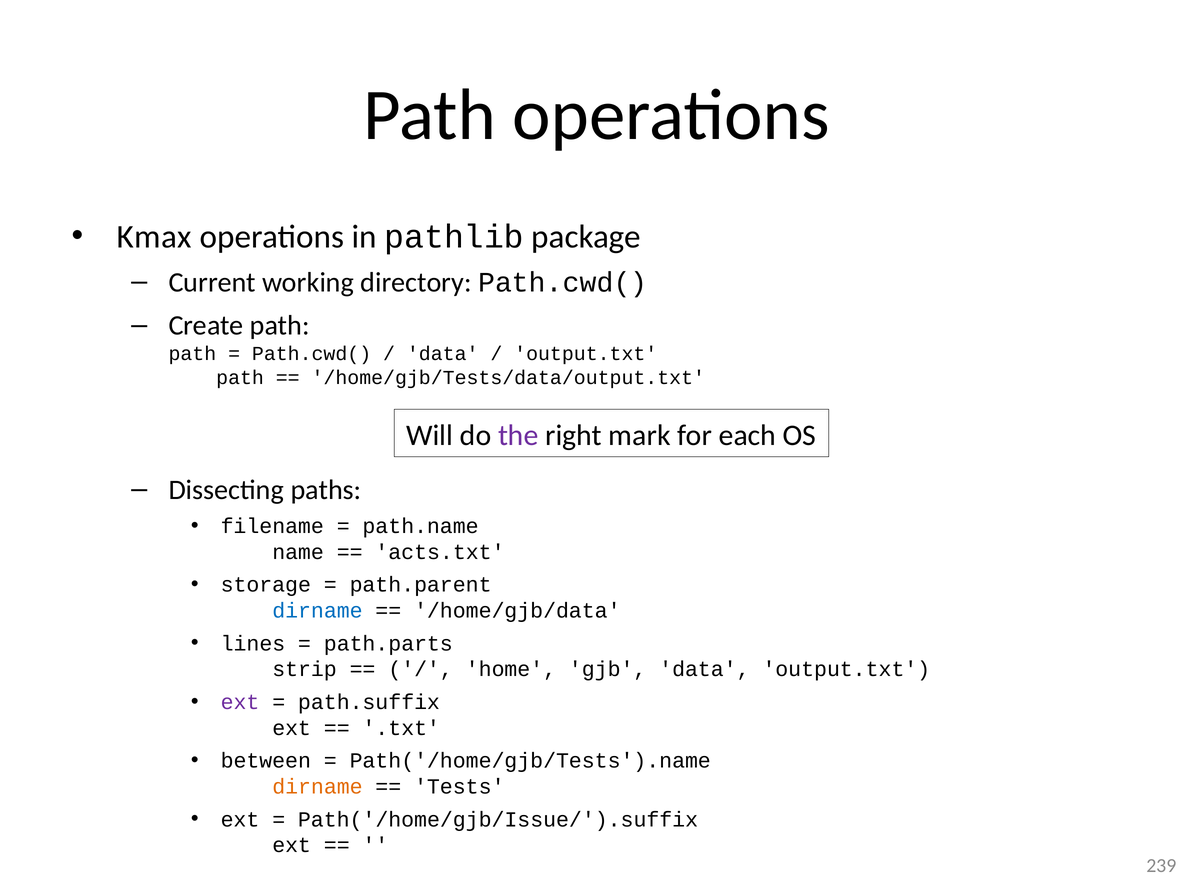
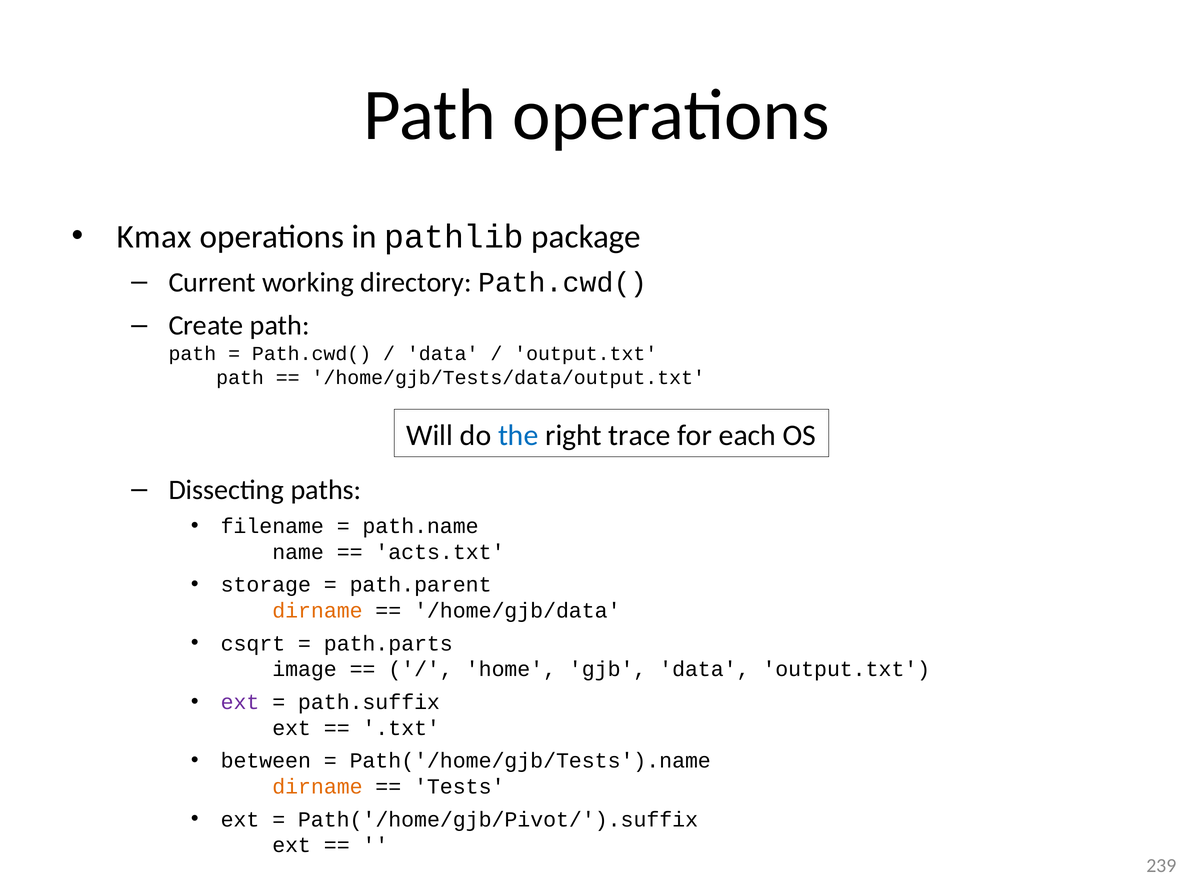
the colour: purple -> blue
mark: mark -> trace
dirname at (317, 611) colour: blue -> orange
lines: lines -> csqrt
strip: strip -> image
Path('/home/gjb/Issue/').suffix: Path('/home/gjb/Issue/').suffix -> Path('/home/gjb/Pivot/').suffix
